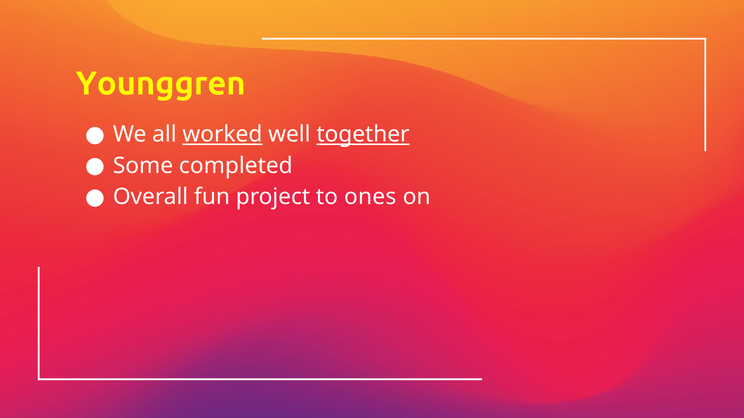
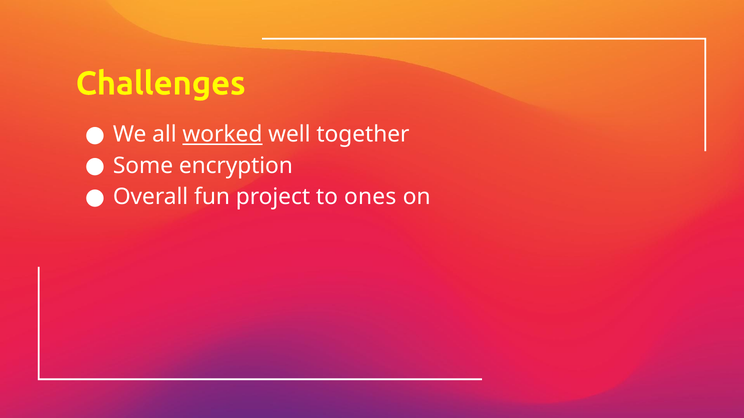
Younggren: Younggren -> Challenges
together underline: present -> none
completed: completed -> encryption
